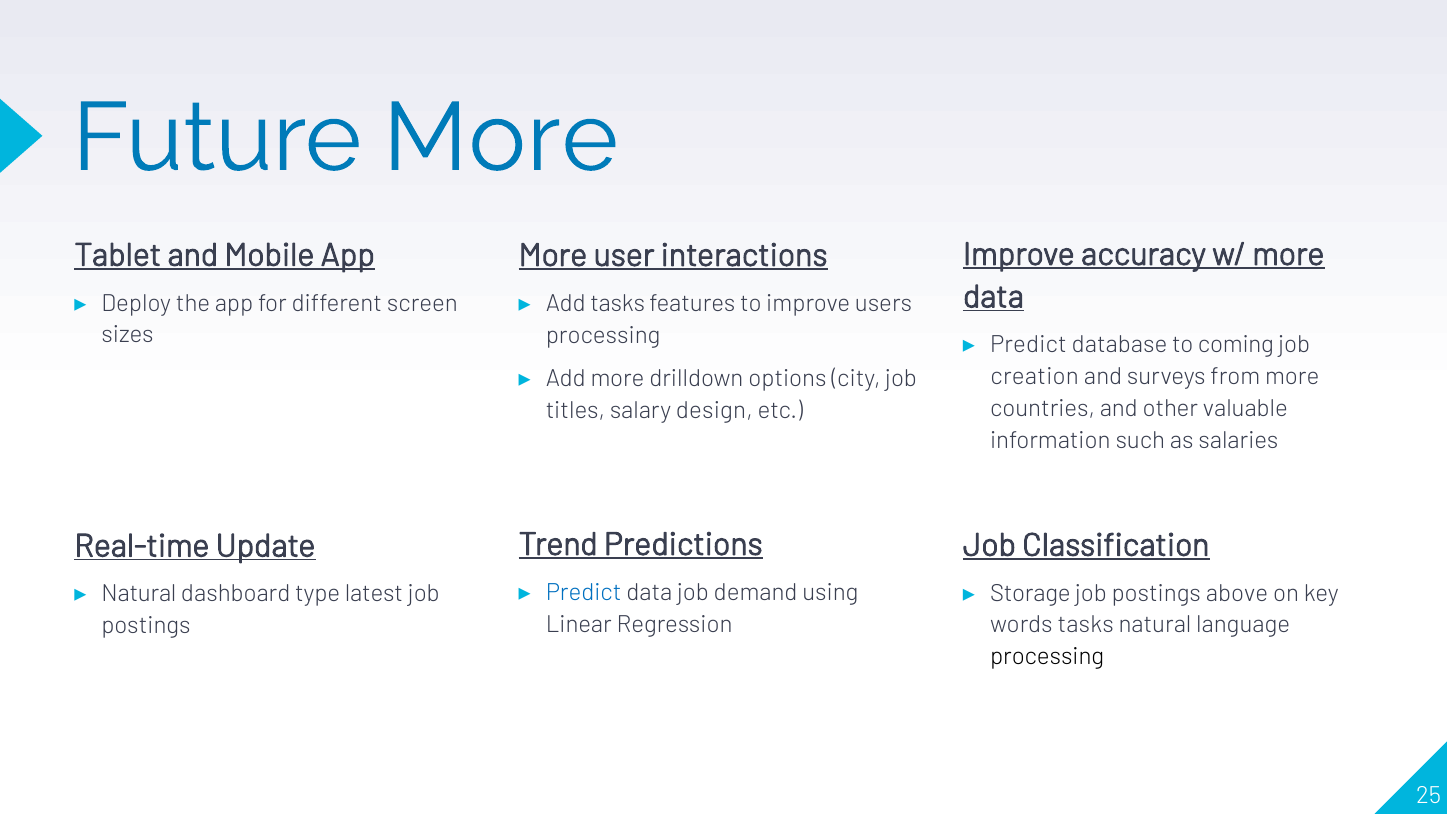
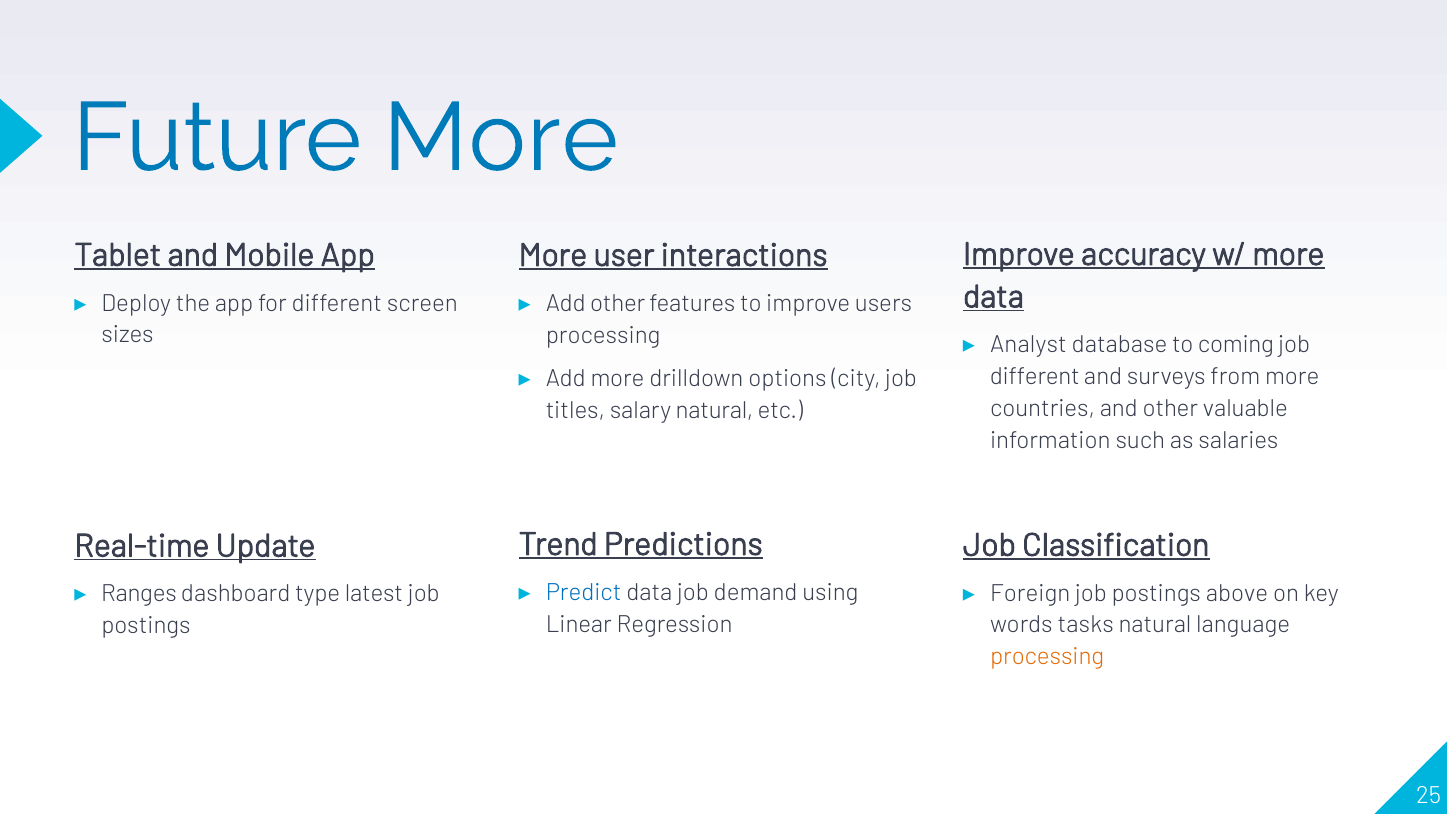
Add tasks: tasks -> other
Predict at (1028, 345): Predict -> Analyst
creation at (1035, 377): creation -> different
salary design: design -> natural
Storage: Storage -> Foreign
Natural at (139, 594): Natural -> Ranges
processing at (1047, 657) colour: black -> orange
